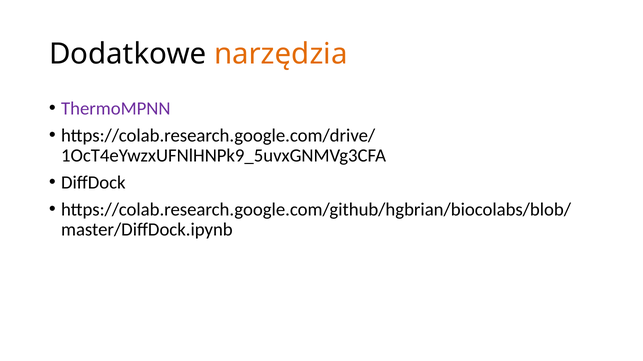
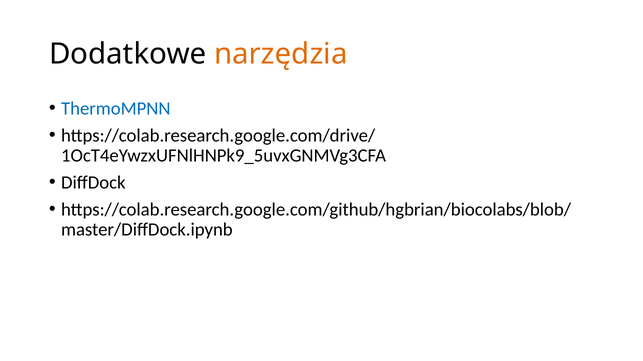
ThermoMPNN colour: purple -> blue
